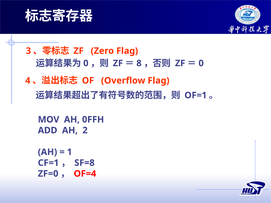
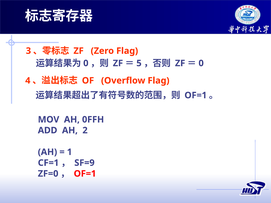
8: 8 -> 5
SF=8: SF=8 -> SF=9
OF=4 at (85, 174): OF=4 -> OF=1
